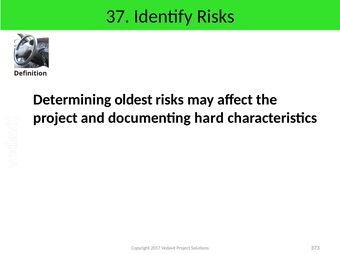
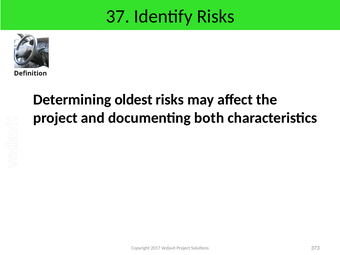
hard: hard -> both
